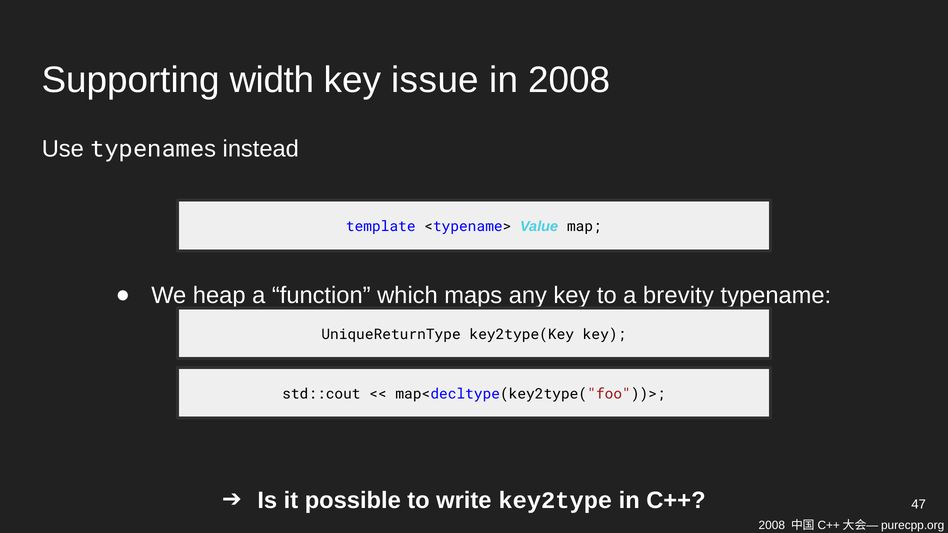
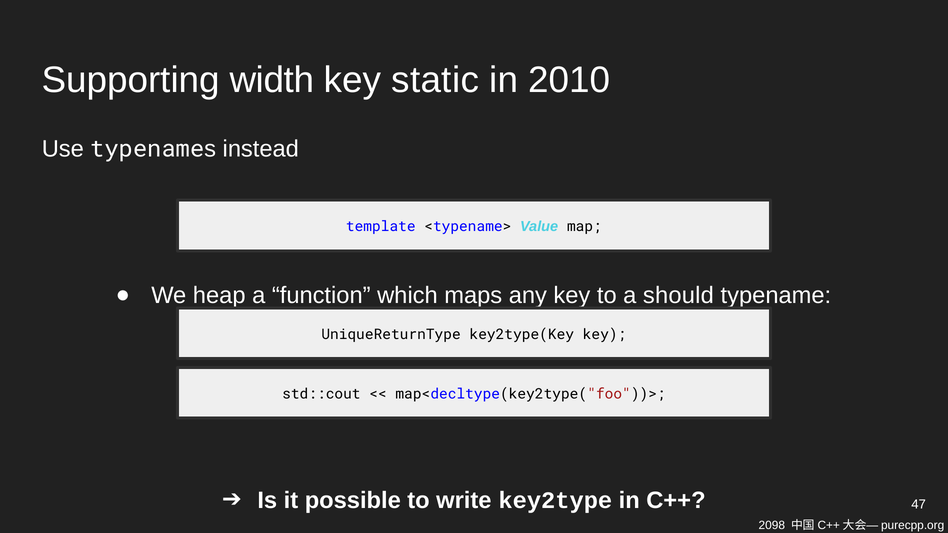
issue: issue -> static
in 2008: 2008 -> 2010
brevity: brevity -> should
2008 at (772, 525): 2008 -> 2098
